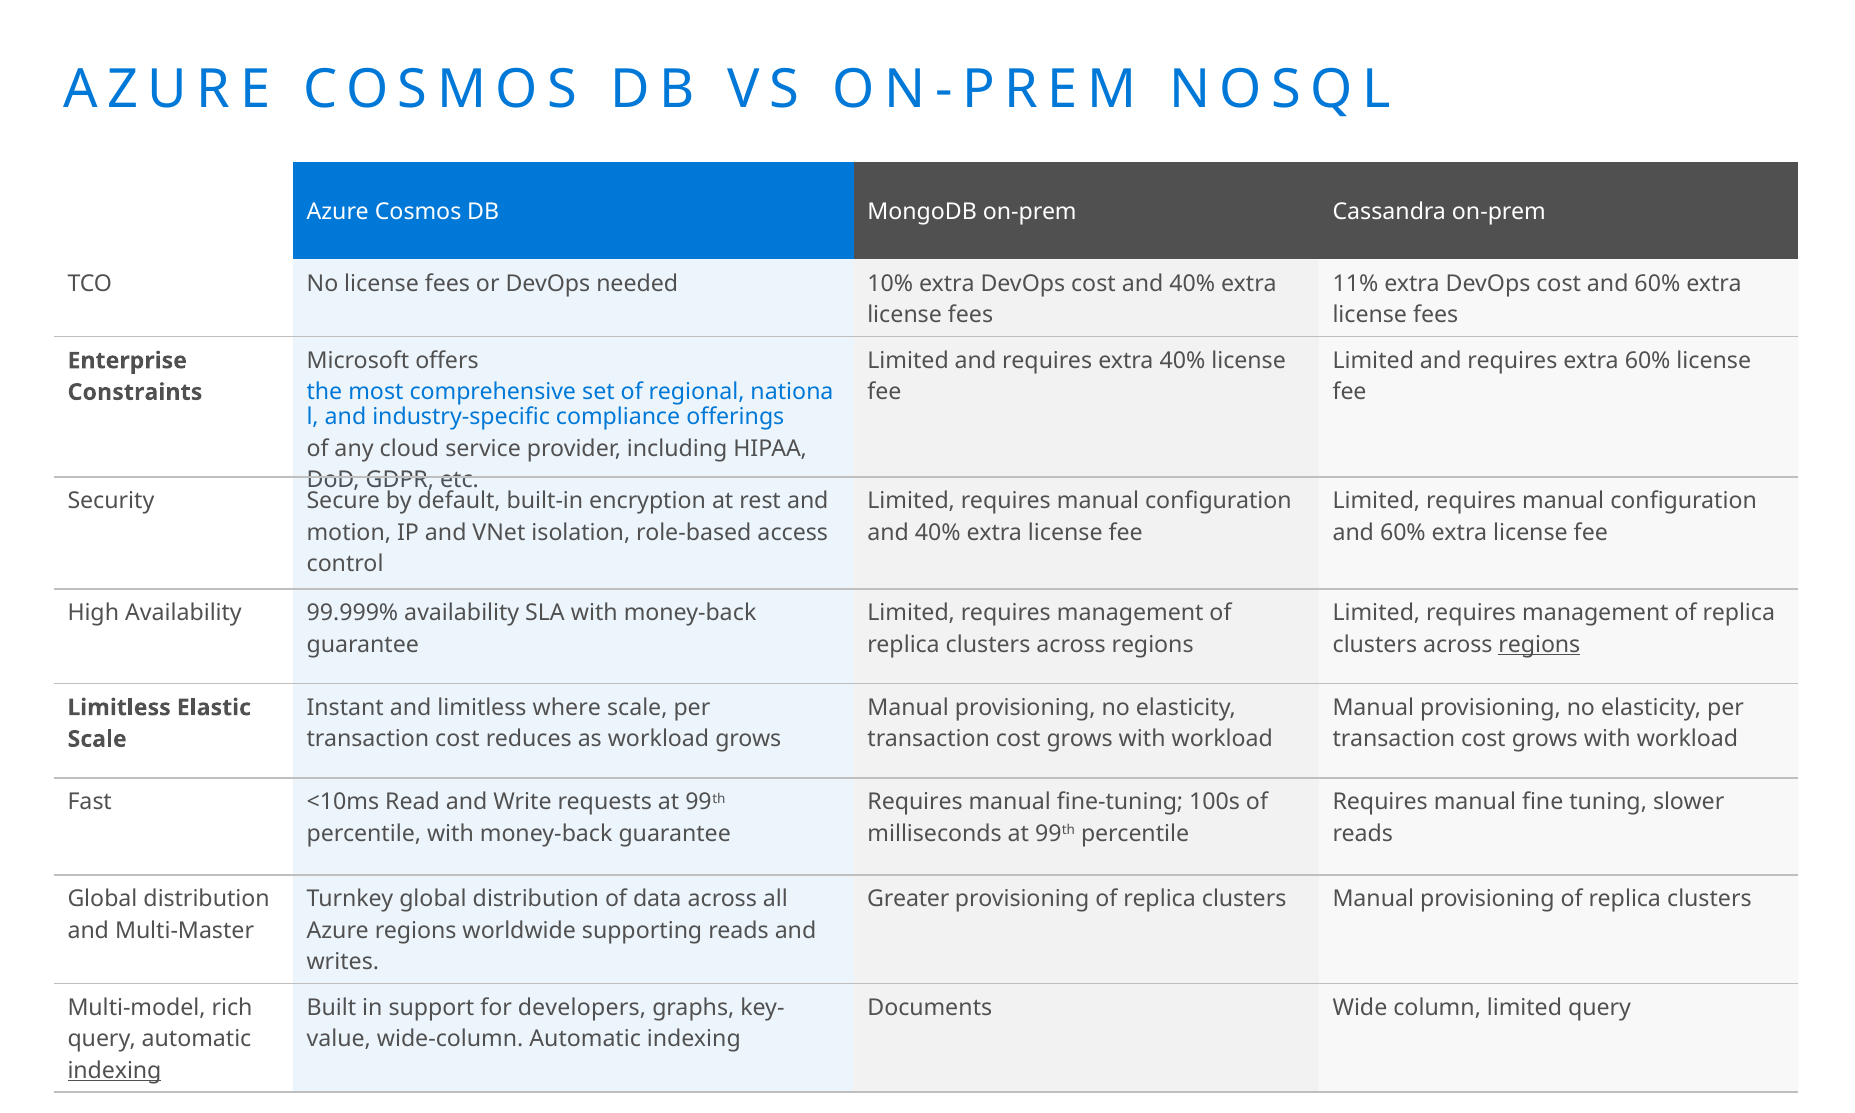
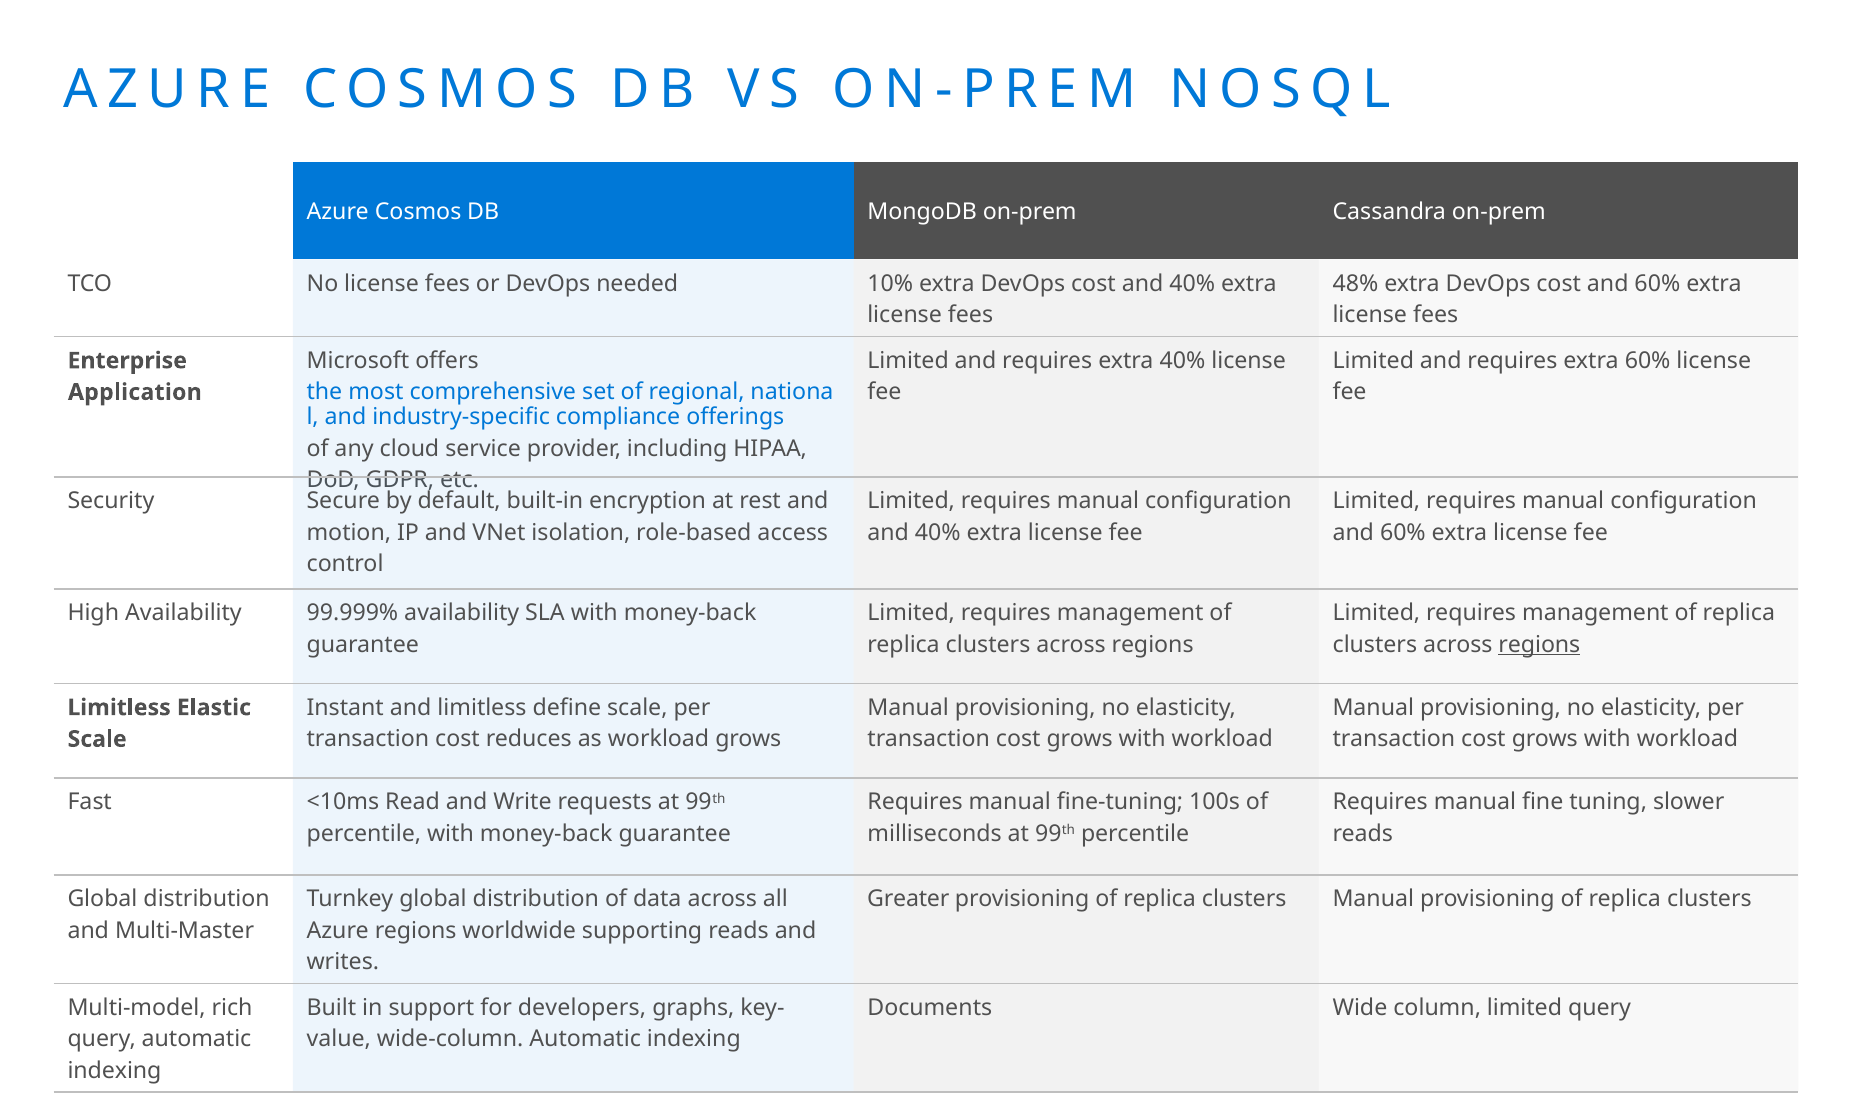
11%: 11% -> 48%
Constraints: Constraints -> Application
where: where -> define
indexing at (114, 1071) underline: present -> none
